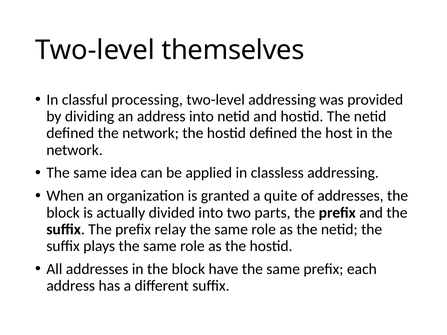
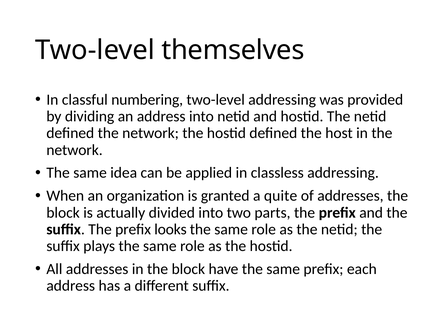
processing: processing -> numbering
relay: relay -> looks
